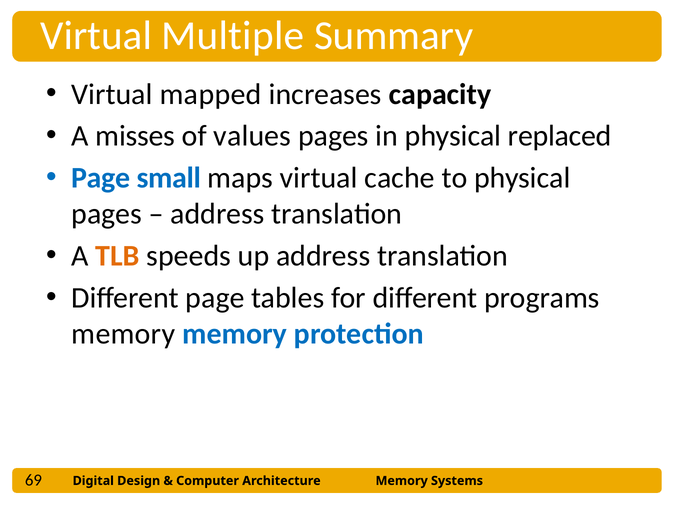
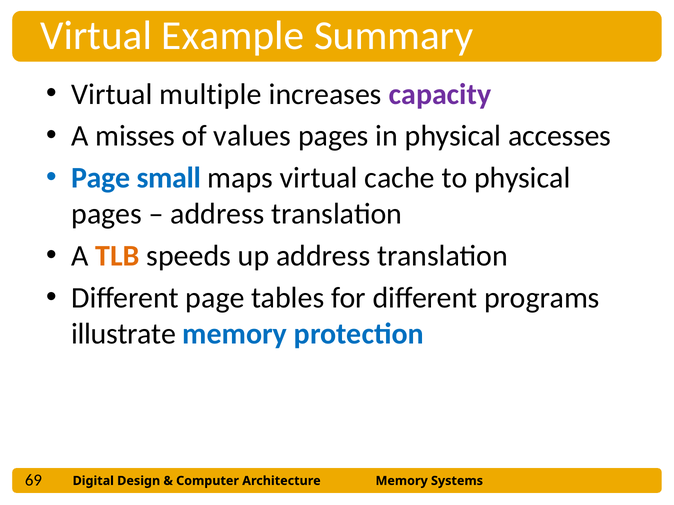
Multiple: Multiple -> Example
mapped: mapped -> multiple
capacity colour: black -> purple
replaced: replaced -> accesses
memory at (123, 334): memory -> illustrate
